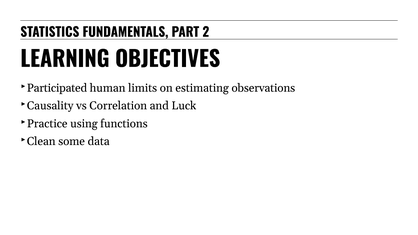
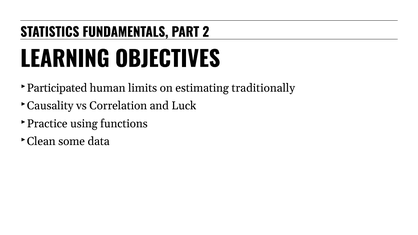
observations: observations -> traditionally
